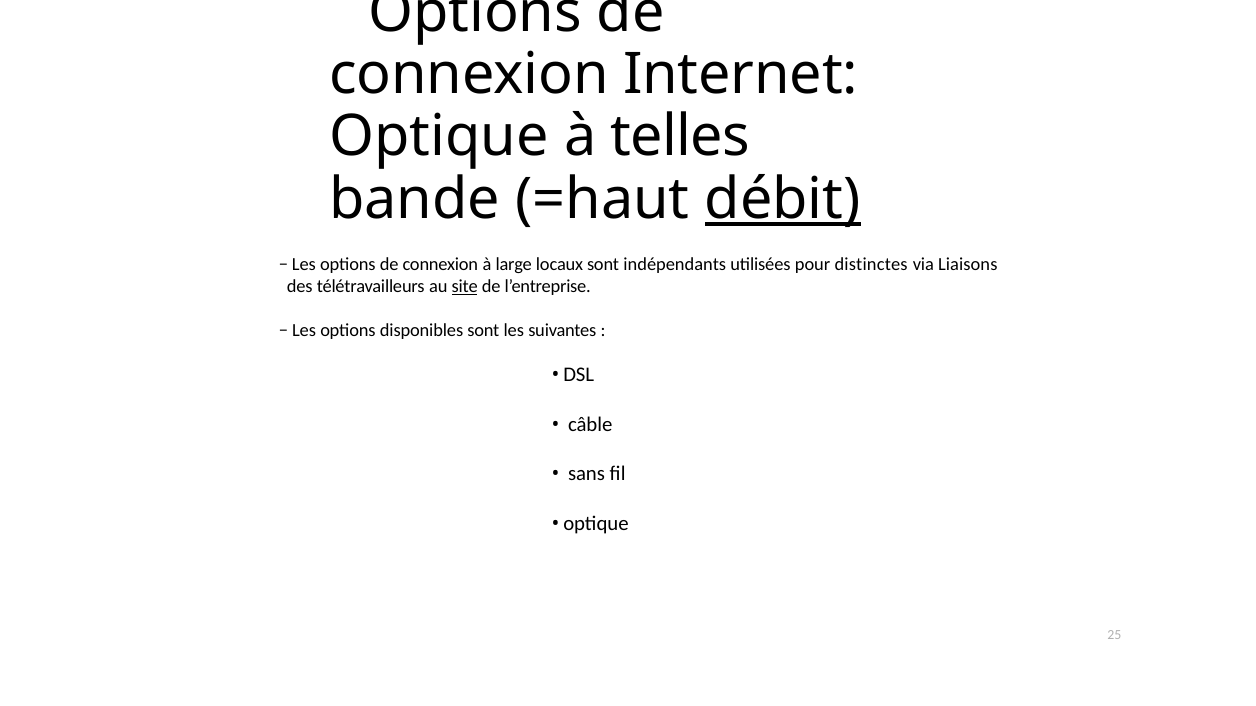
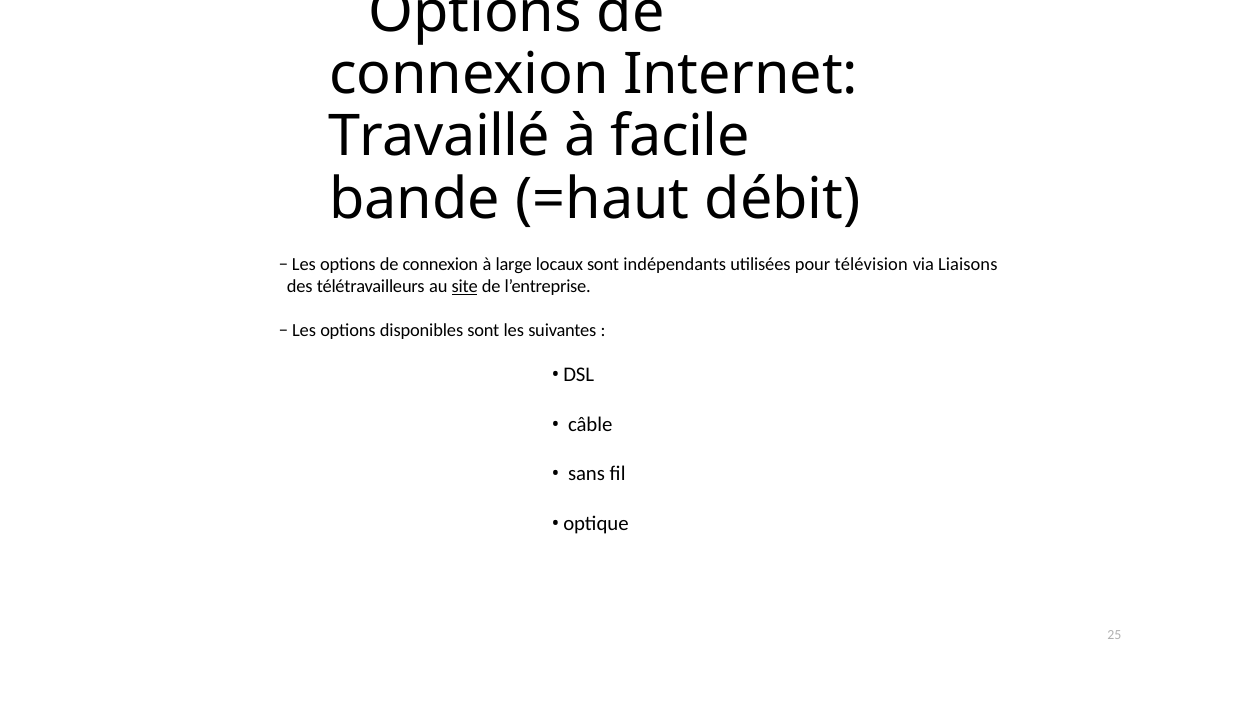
Optique at (439, 137): Optique -> Travaillé
telles: telles -> facile
débit underline: present -> none
distinctes: distinctes -> télévision
